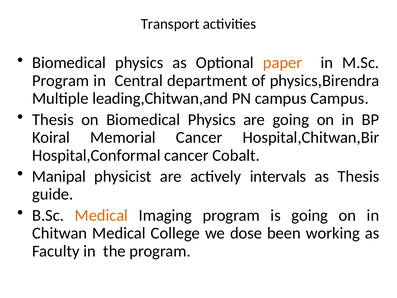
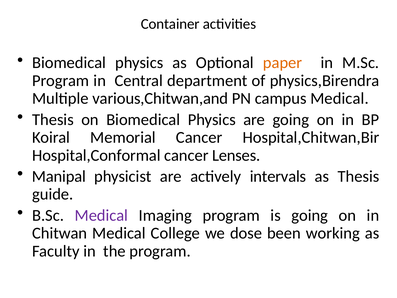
Transport: Transport -> Container
leading,Chitwan,and: leading,Chitwan,and -> various,Chitwan,and
campus Campus: Campus -> Medical
Cobalt: Cobalt -> Lenses
Medical at (101, 215) colour: orange -> purple
